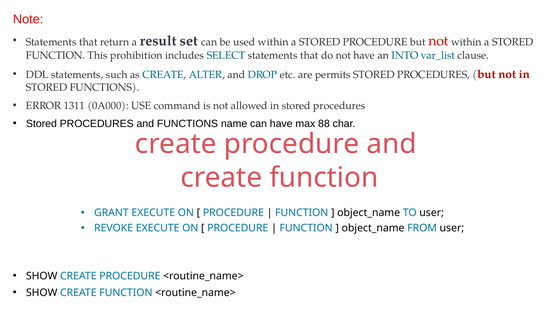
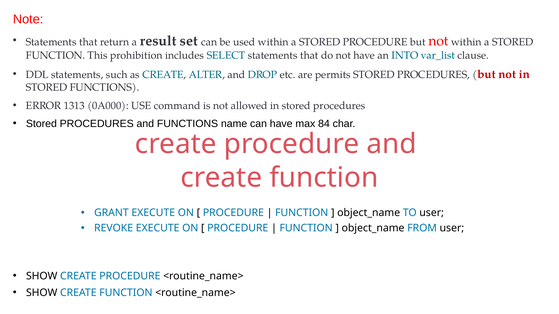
1311: 1311 -> 1313
88: 88 -> 84
